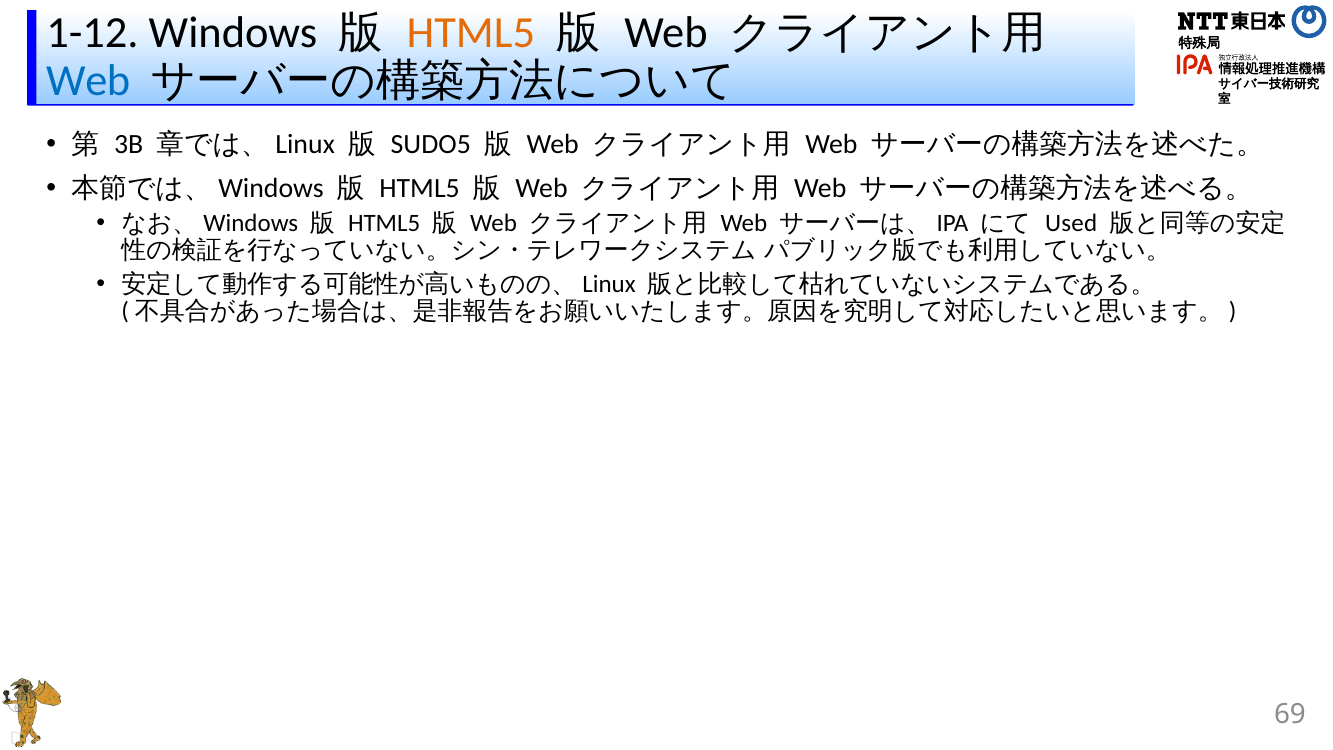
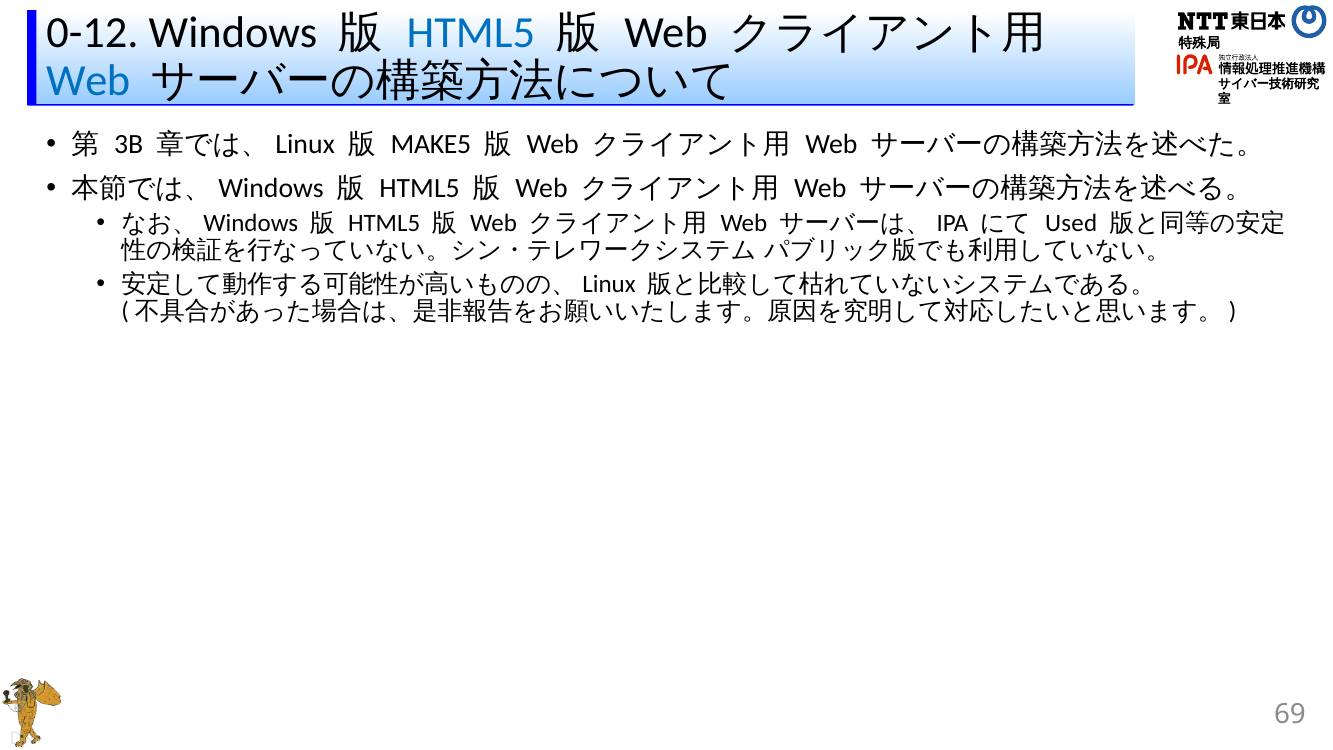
1-12: 1-12 -> 0-12
HTML5 at (471, 33) colour: orange -> blue
SUDO5: SUDO5 -> MAKE5
